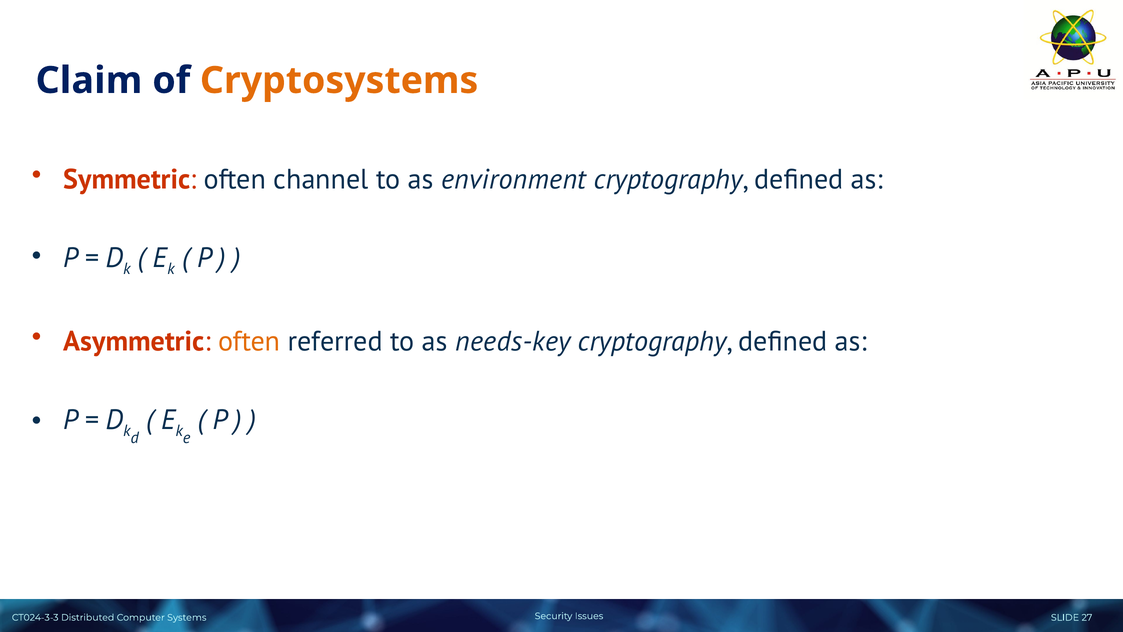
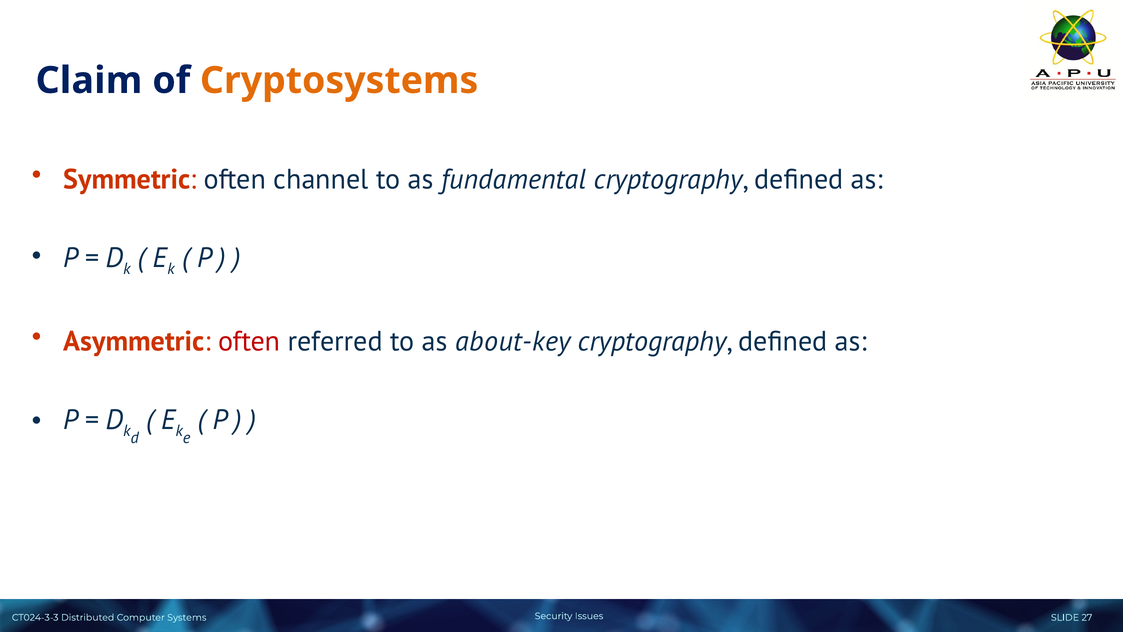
environment: environment -> fundamental
often at (249, 341) colour: orange -> red
needs-key: needs-key -> about-key
